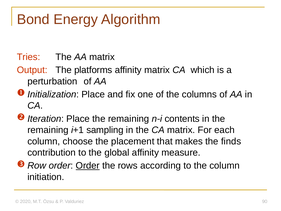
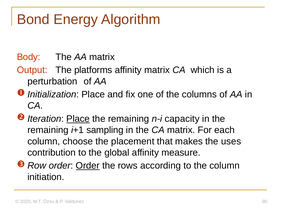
Tries: Tries -> Body
Place at (78, 119) underline: none -> present
contents: contents -> capacity
finds: finds -> uses
